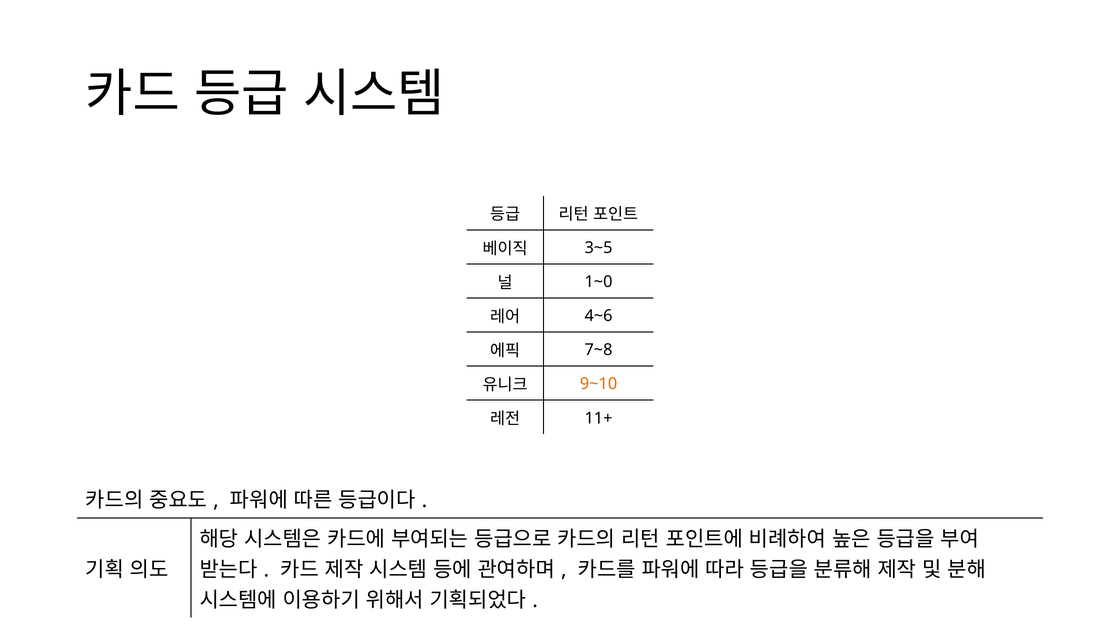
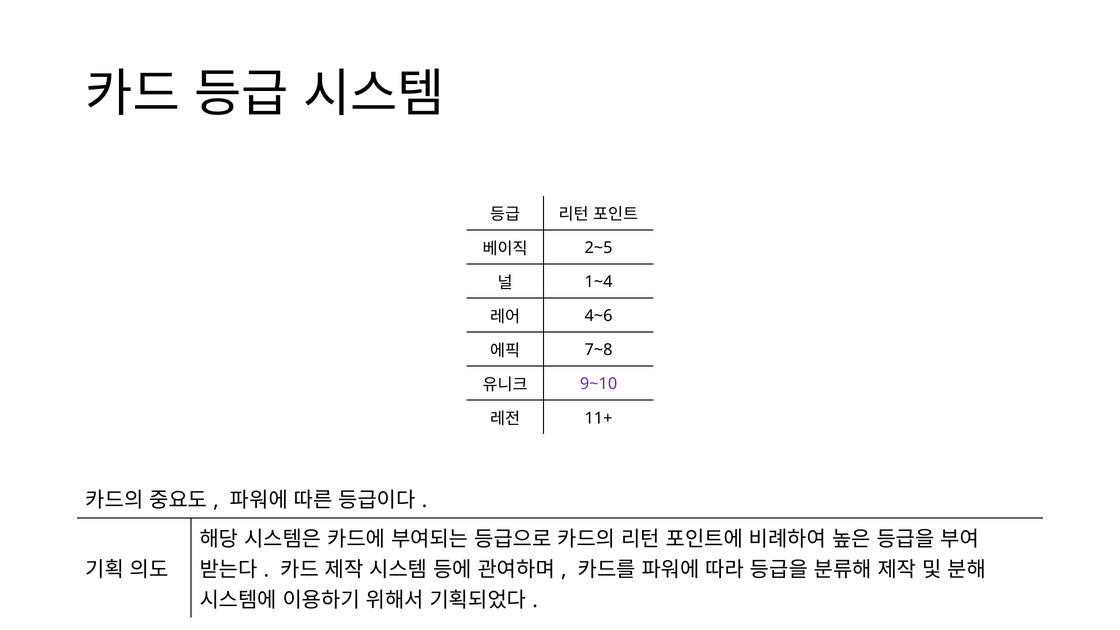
3~5: 3~5 -> 2~5
1~0: 1~0 -> 1~4
9~10 colour: orange -> purple
